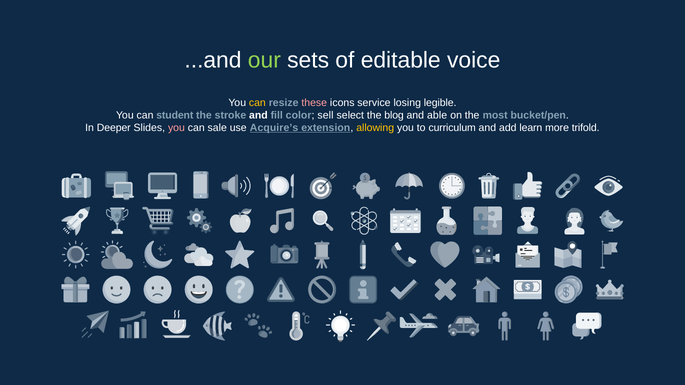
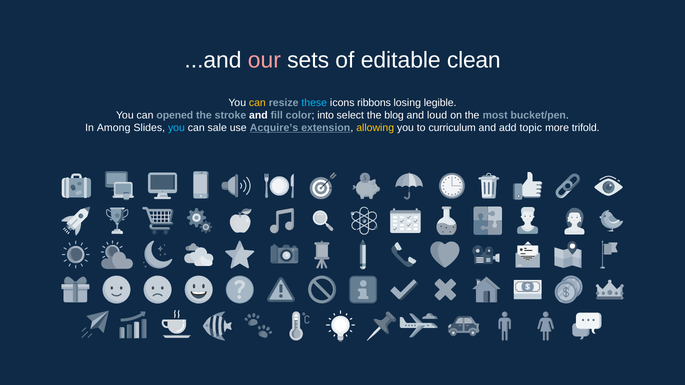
our colour: light green -> pink
voice: voice -> clean
these colour: pink -> light blue
service: service -> ribbons
student: student -> opened
sell: sell -> into
able: able -> loud
Deeper: Deeper -> Among
you at (176, 128) colour: pink -> light blue
learn: learn -> topic
